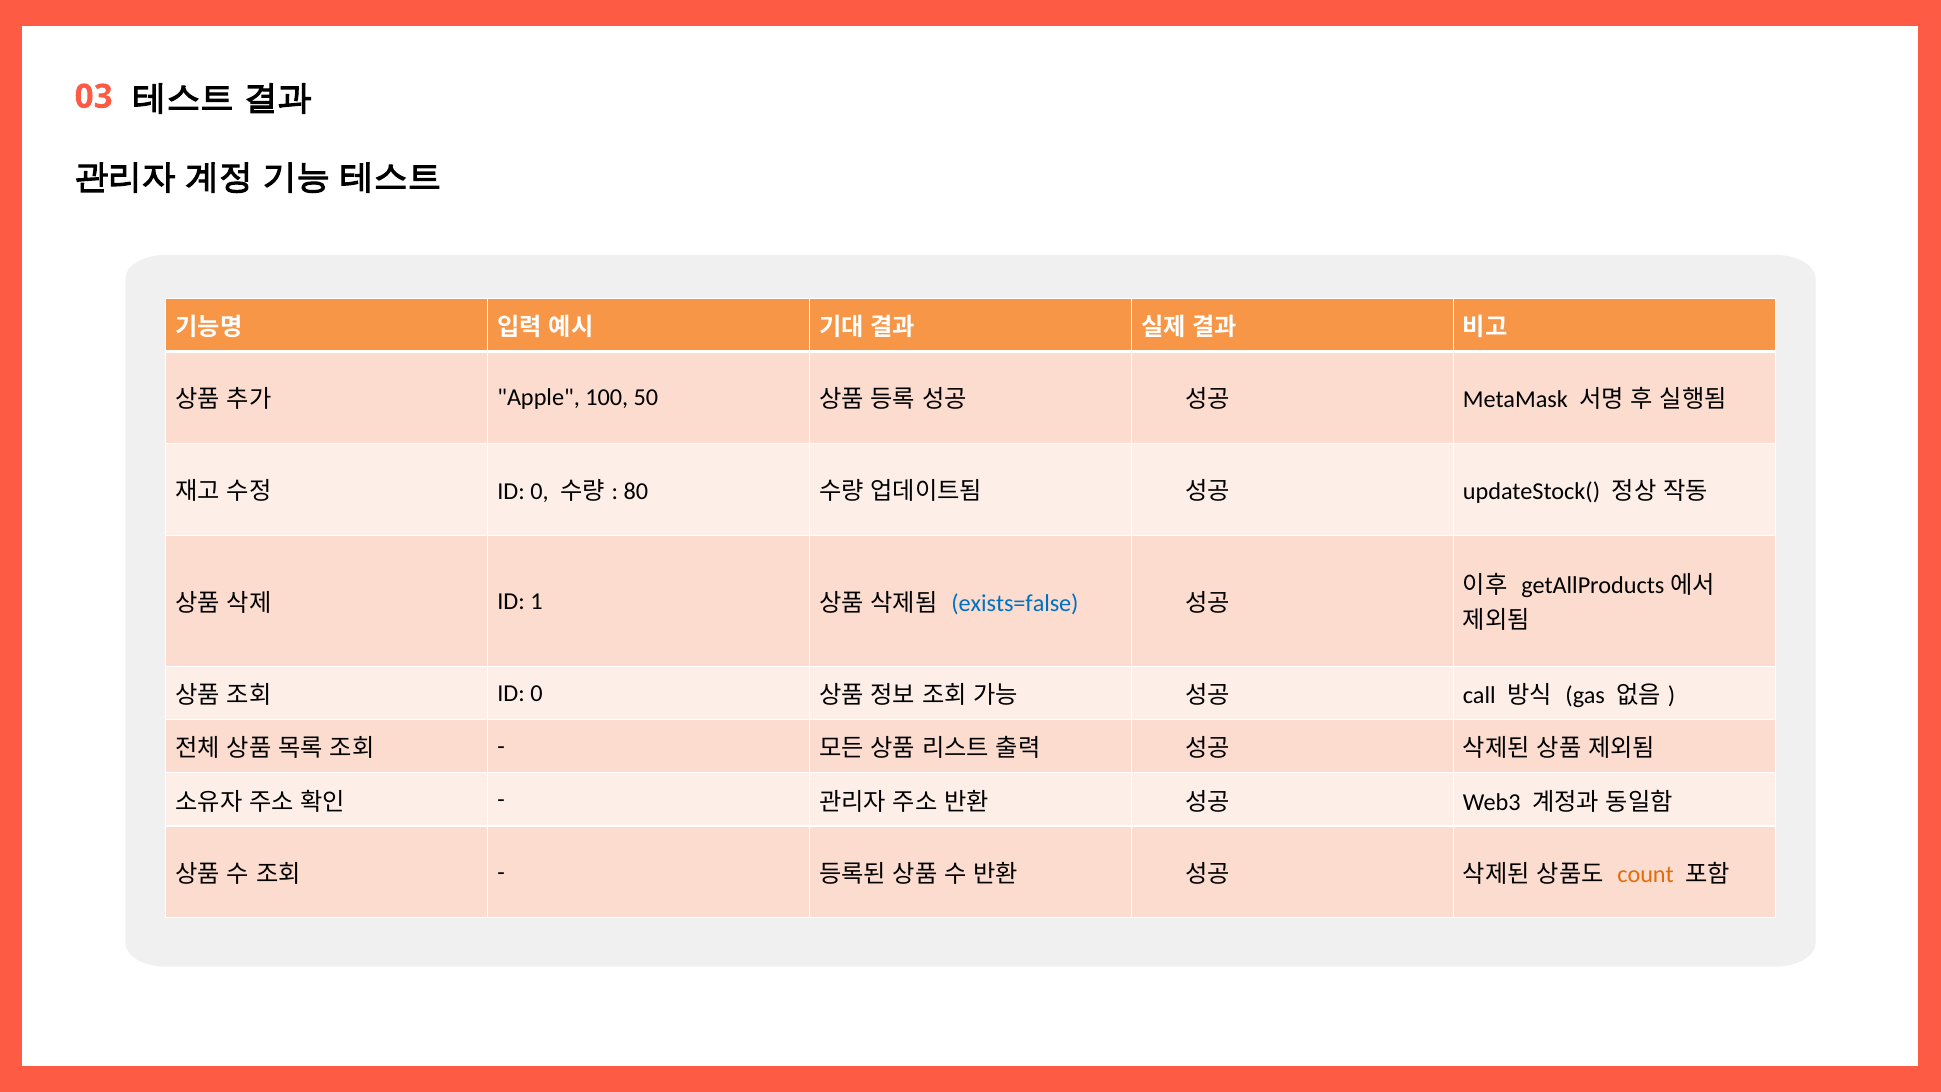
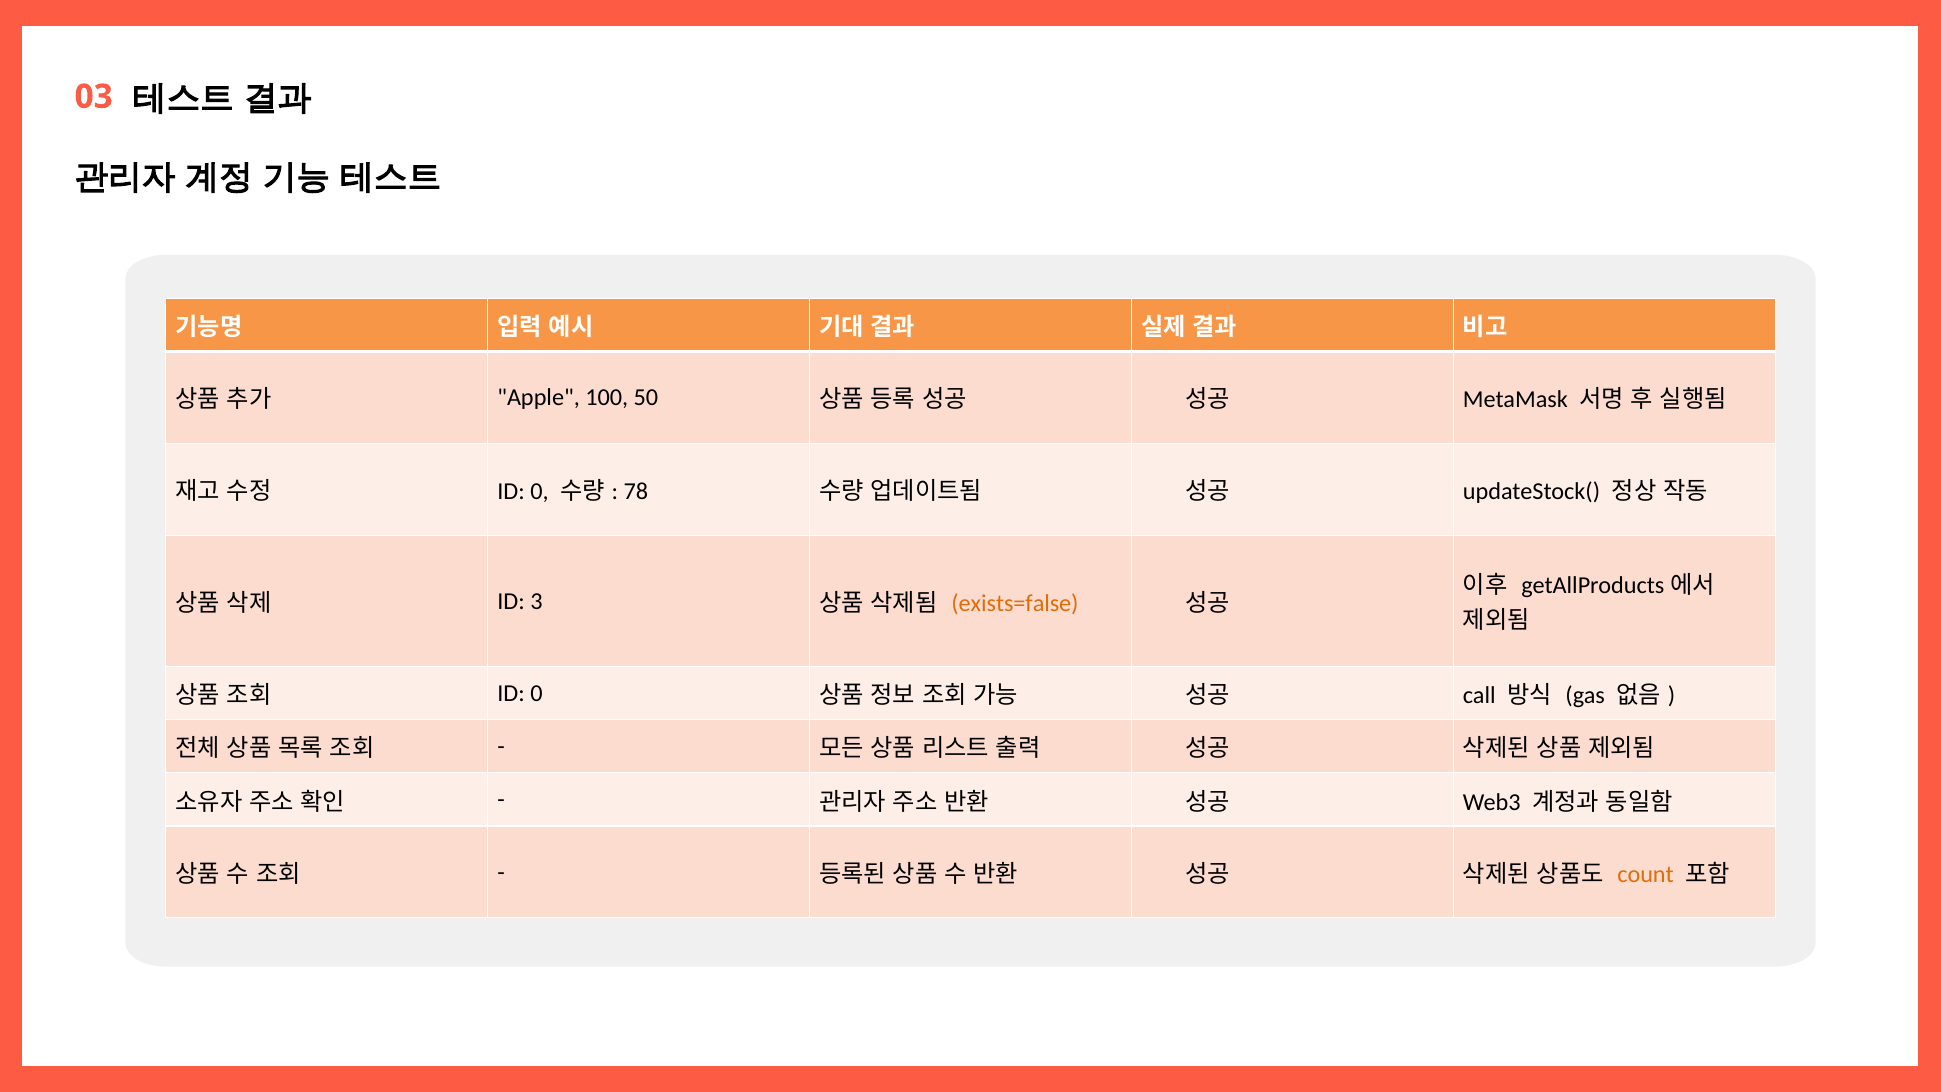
80: 80 -> 78
1: 1 -> 3
exists=false colour: blue -> orange
